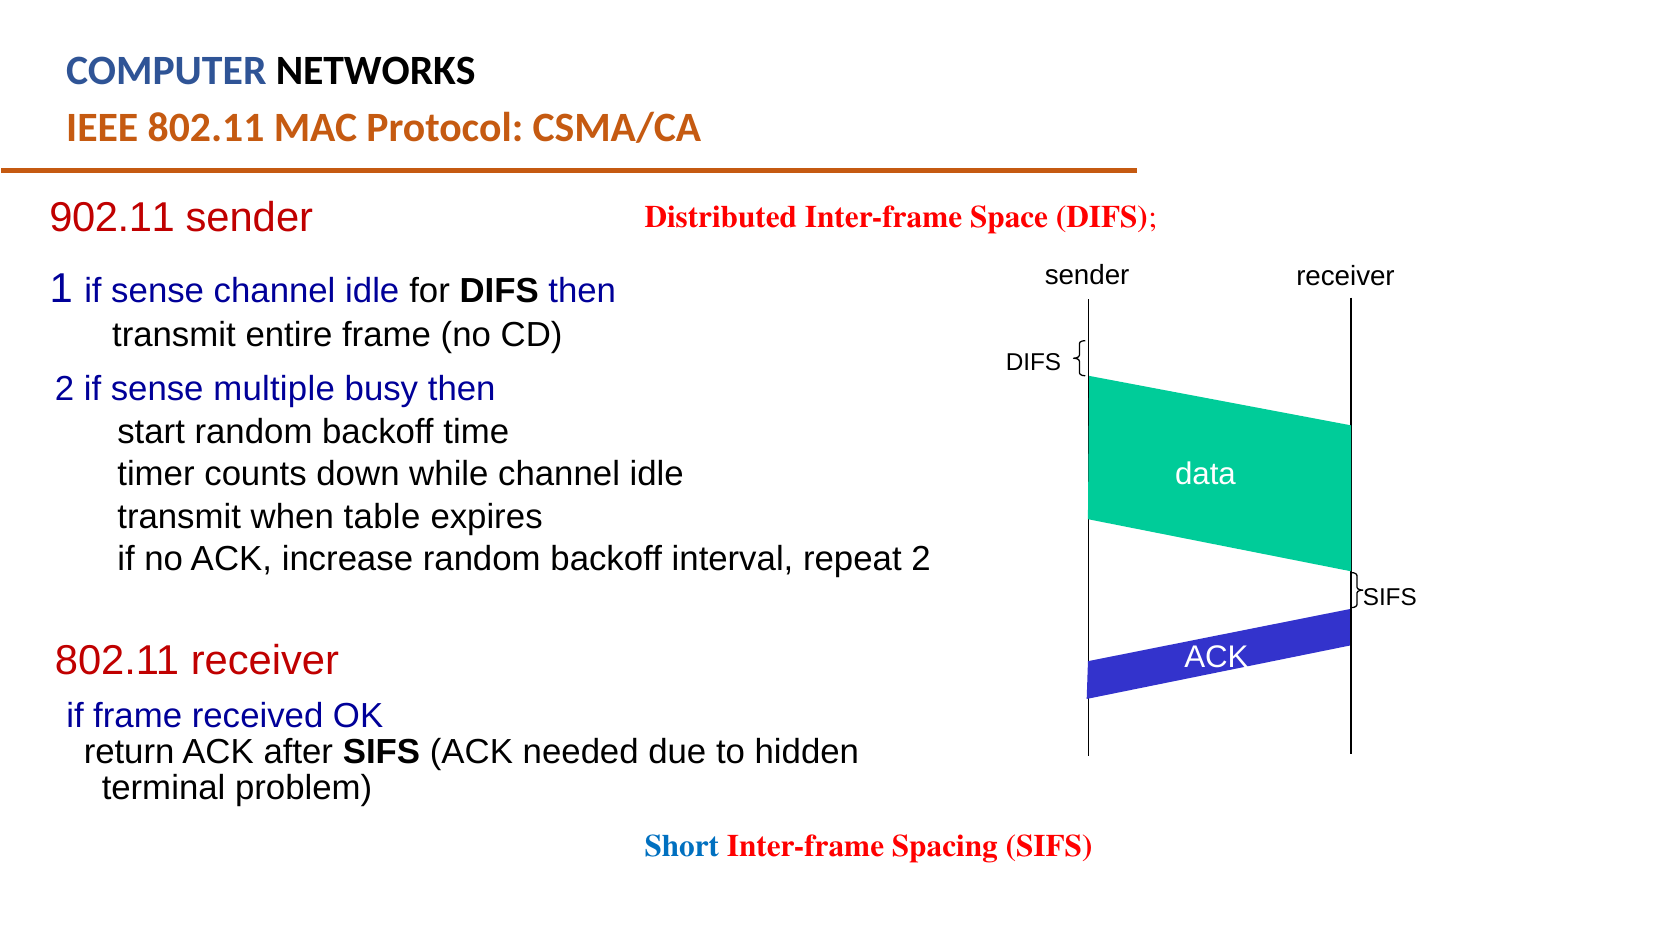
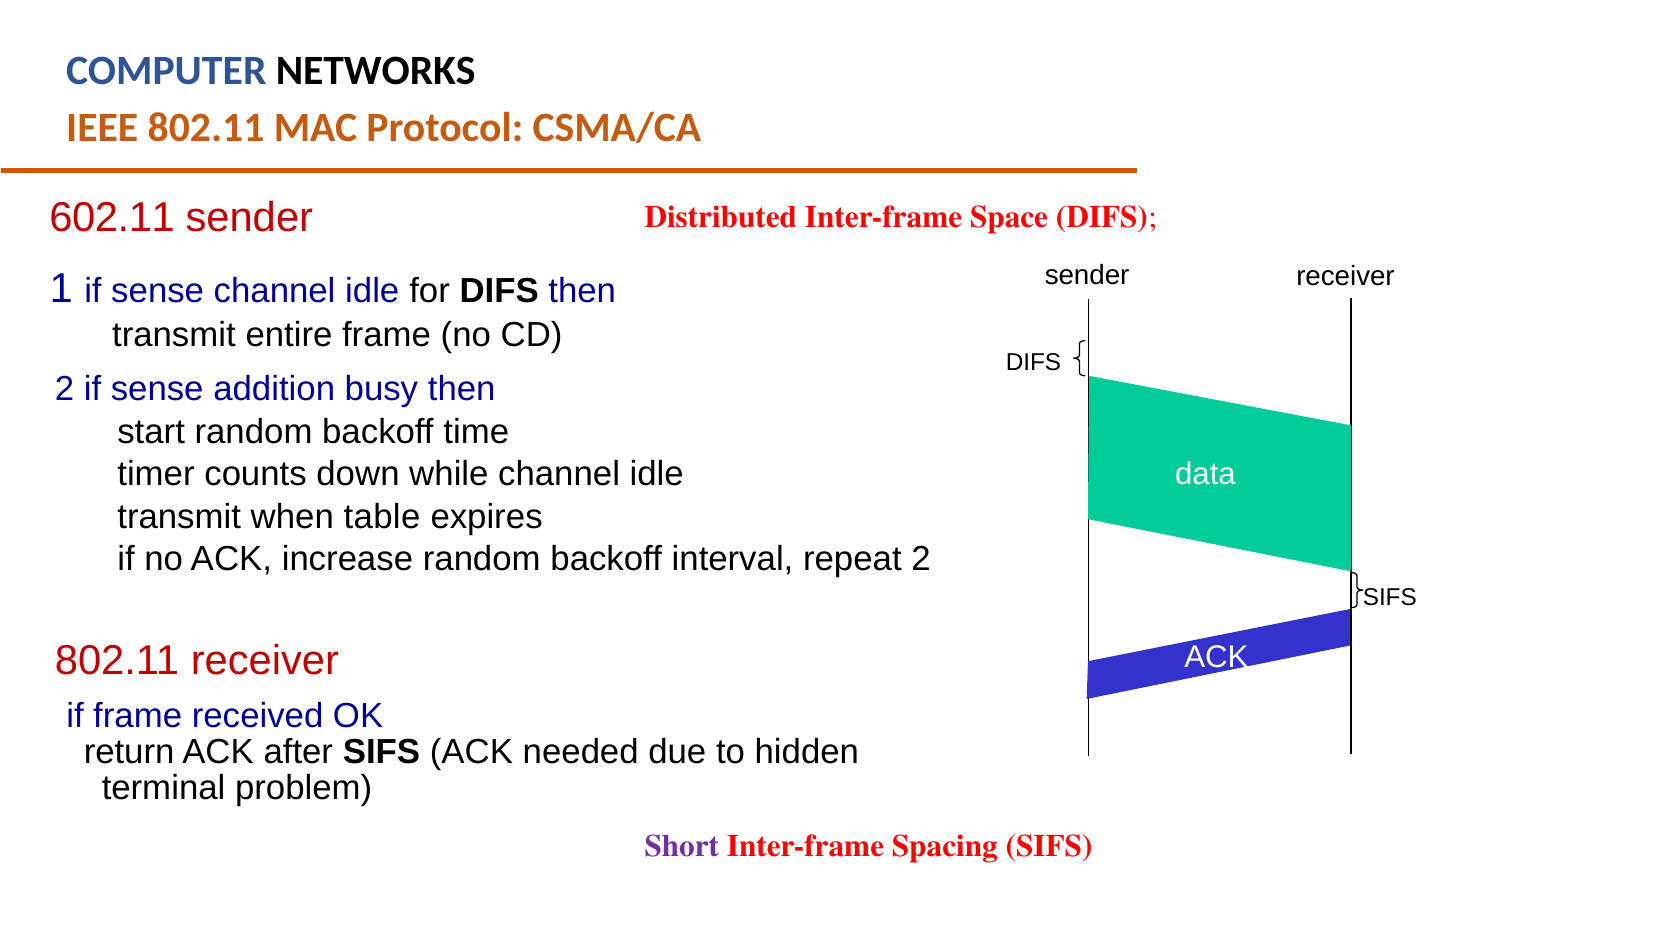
902.11: 902.11 -> 602.11
multiple: multiple -> addition
Short colour: blue -> purple
